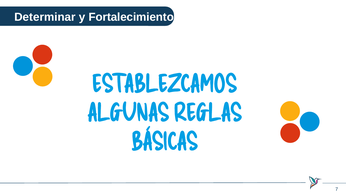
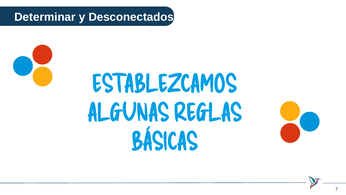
Fortalecimiento: Fortalecimiento -> Desconectados
